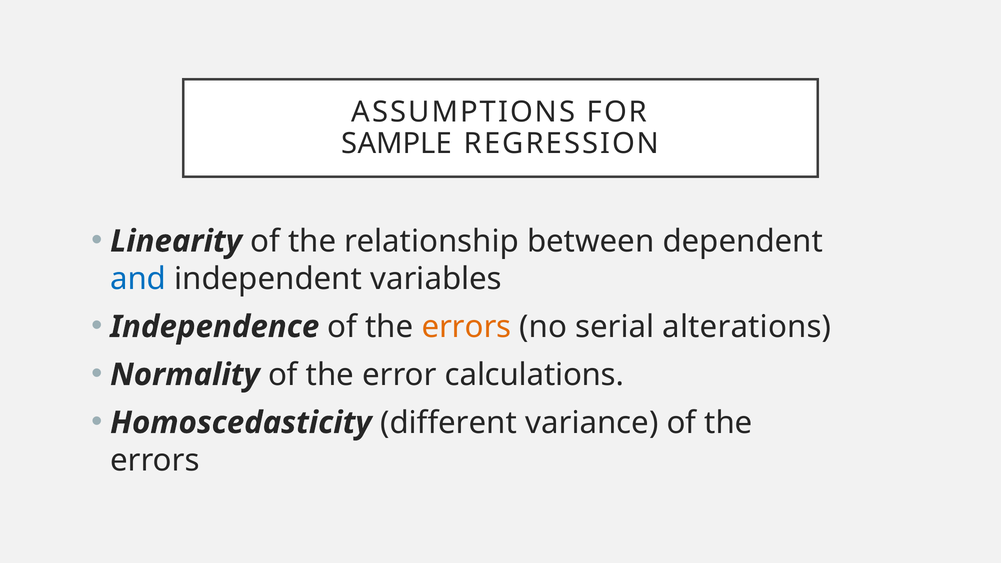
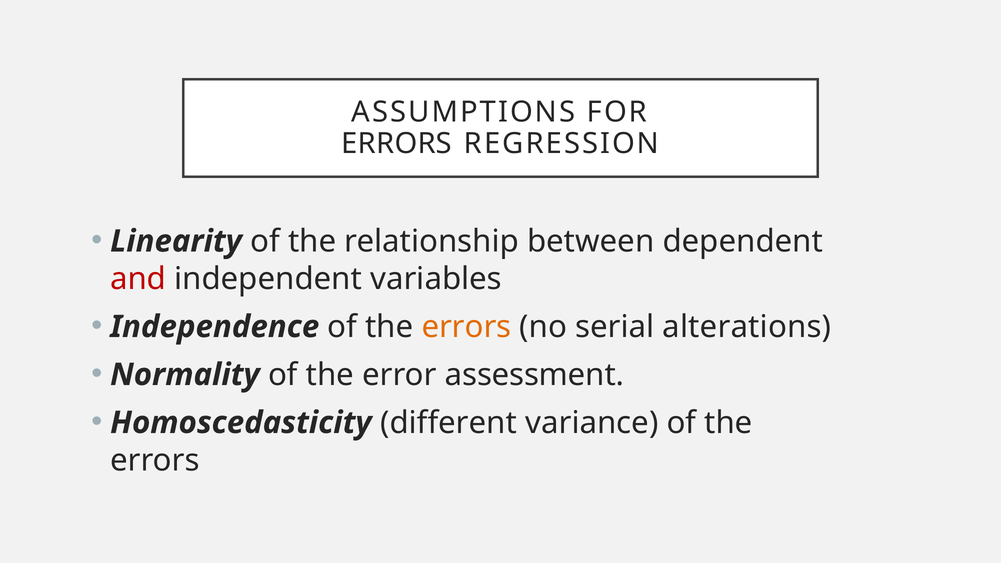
SAMPLE at (397, 144): SAMPLE -> ERRORS
and colour: blue -> red
calculations: calculations -> assessment
